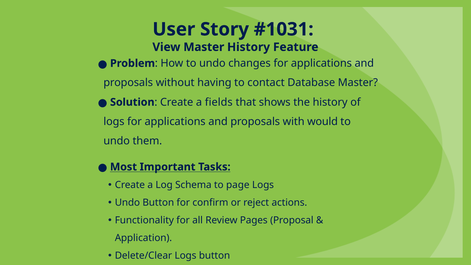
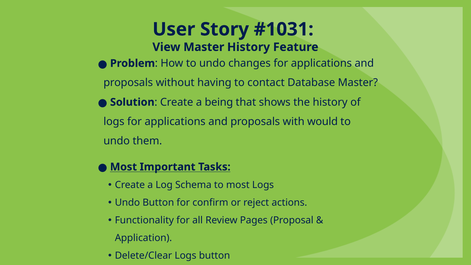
fields: fields -> being
to page: page -> most
